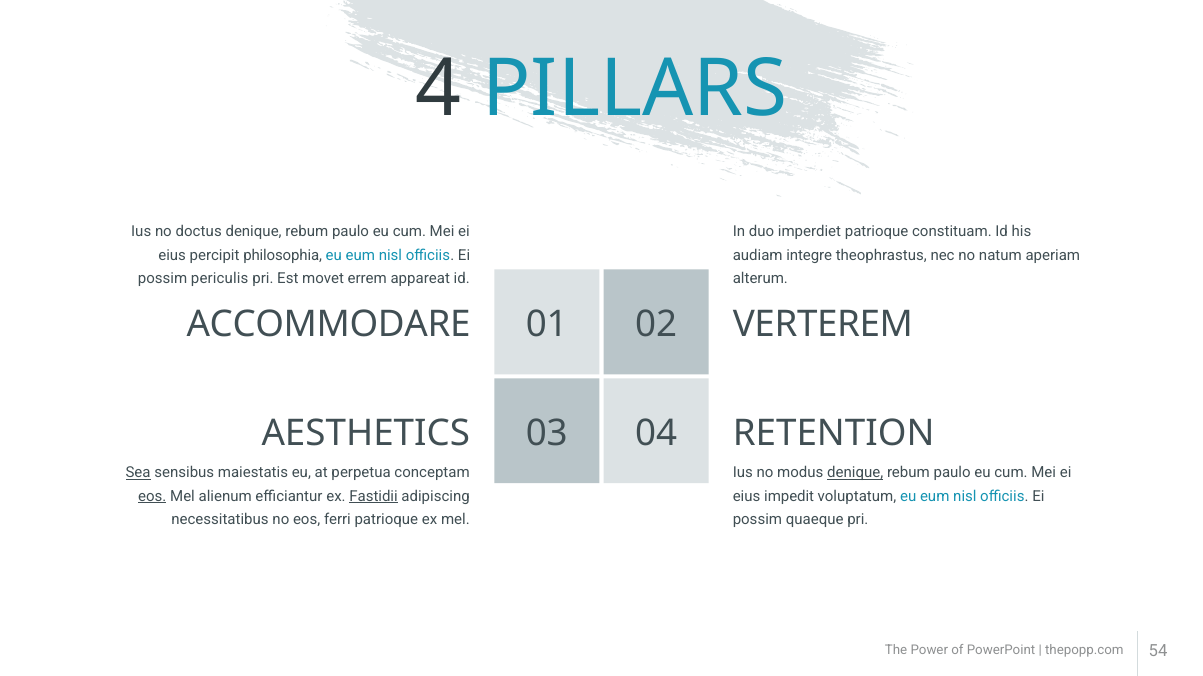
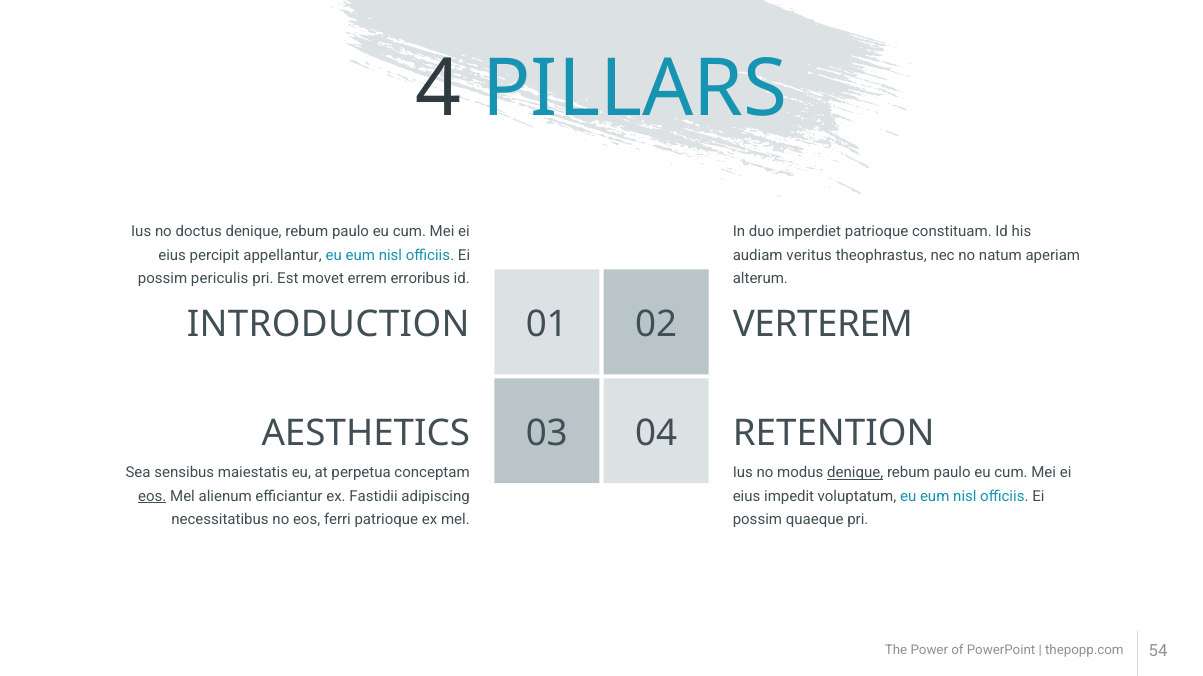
philosophia: philosophia -> appellantur
integre: integre -> veritus
appareat: appareat -> erroribus
ACCOMMODARE: ACCOMMODARE -> INTRODUCTION
Sea underline: present -> none
Fastidii underline: present -> none
